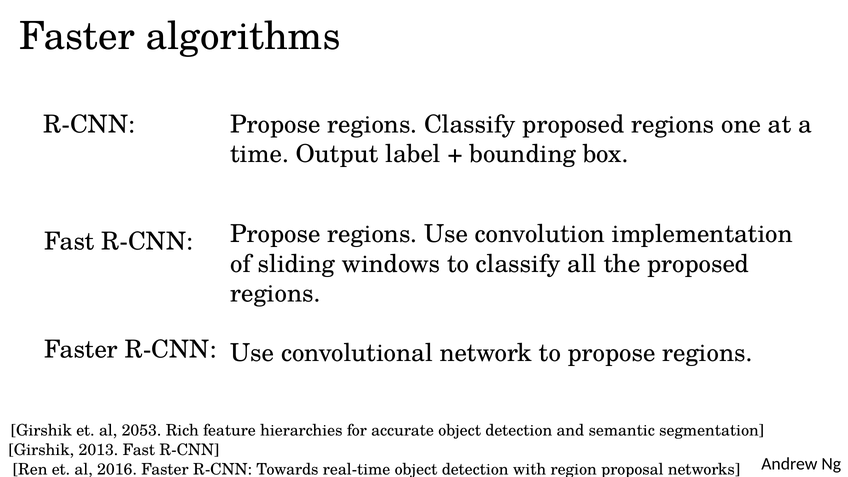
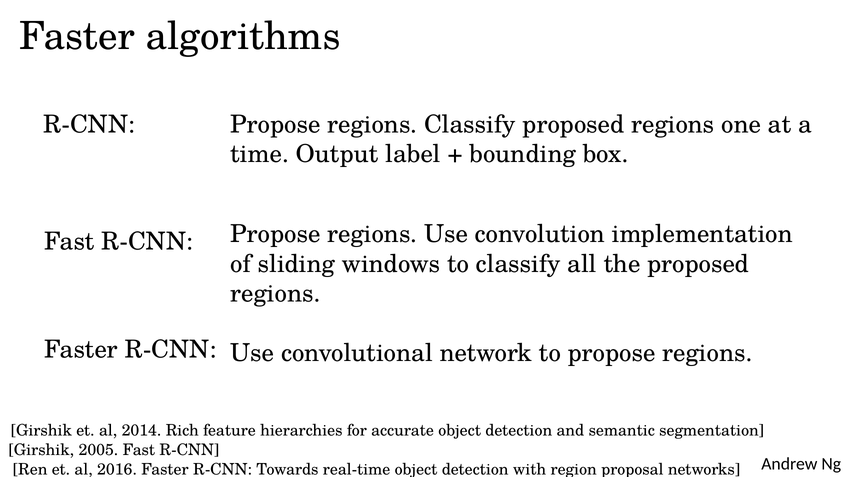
2053: 2053 -> 2014
2013: 2013 -> 2005
